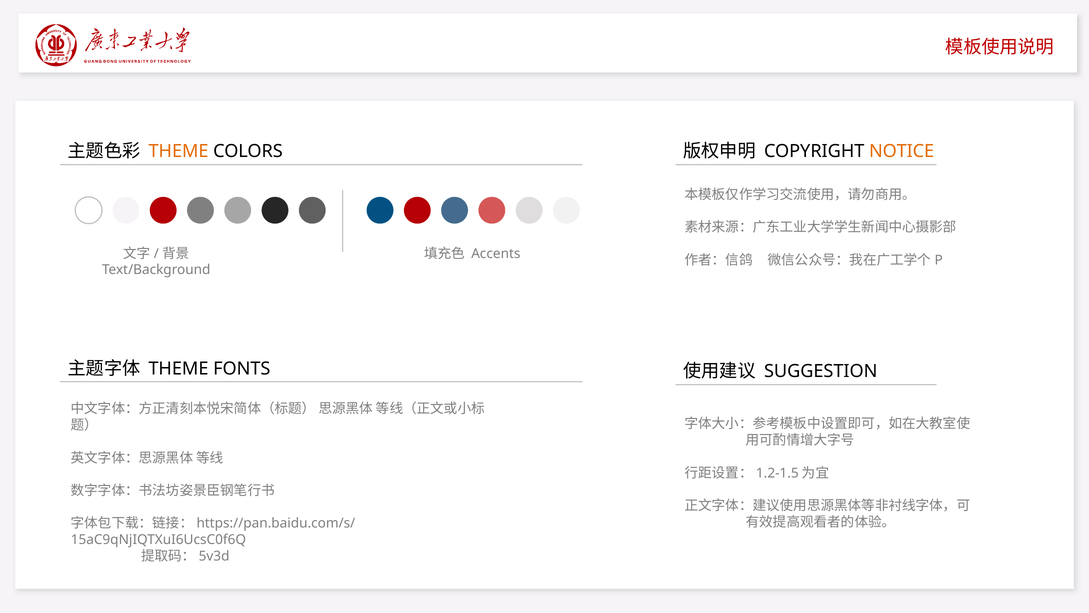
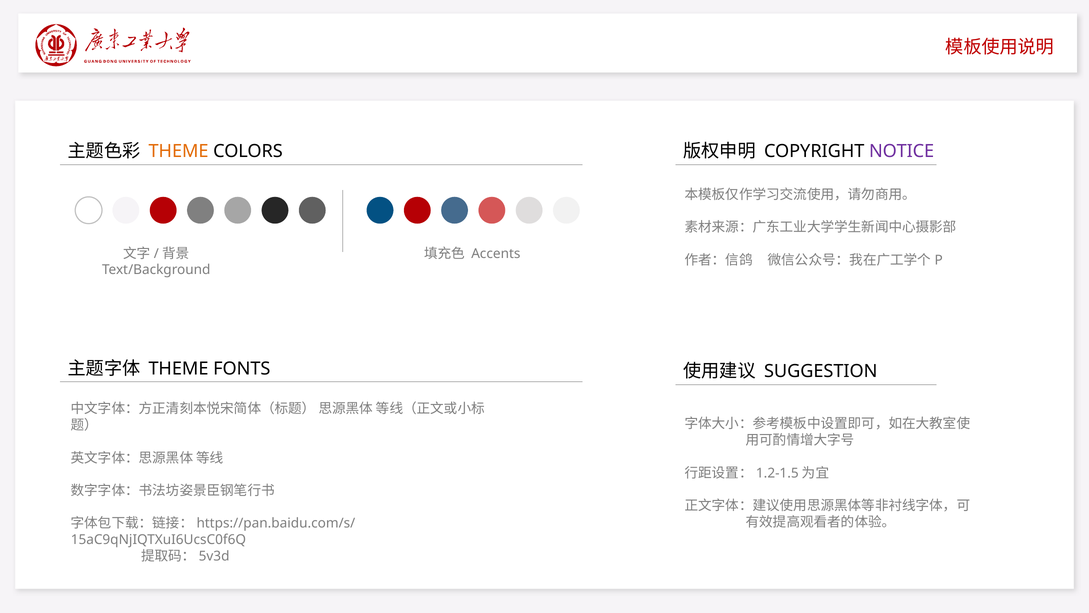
NOTICE colour: orange -> purple
